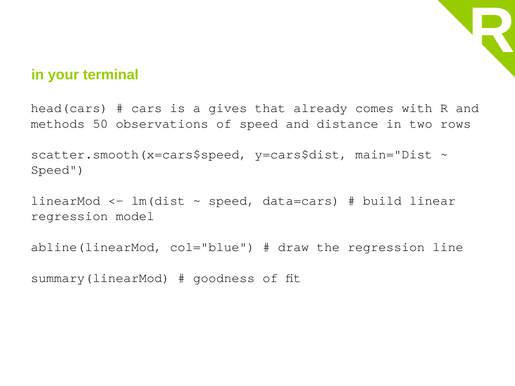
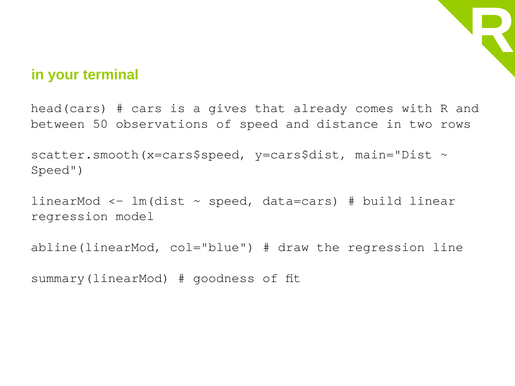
methods: methods -> between
